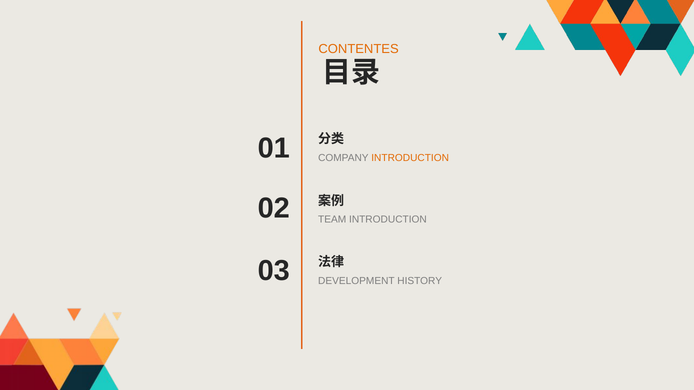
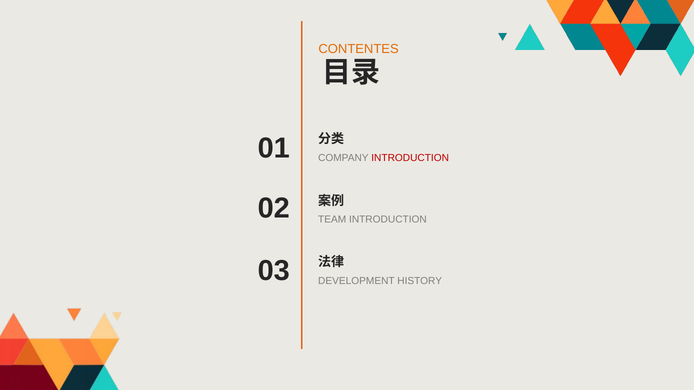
INTRODUCTION at (410, 158) colour: orange -> red
